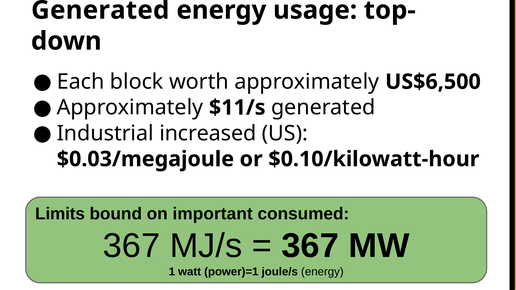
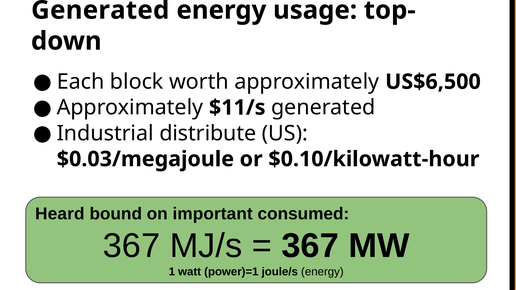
increased: increased -> distribute
Limits: Limits -> Heard
